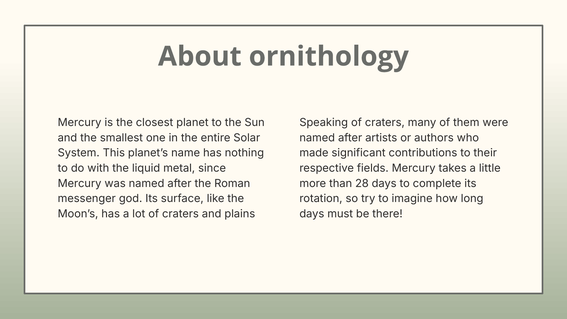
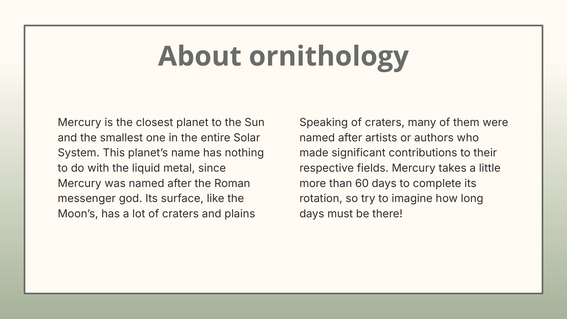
28: 28 -> 60
